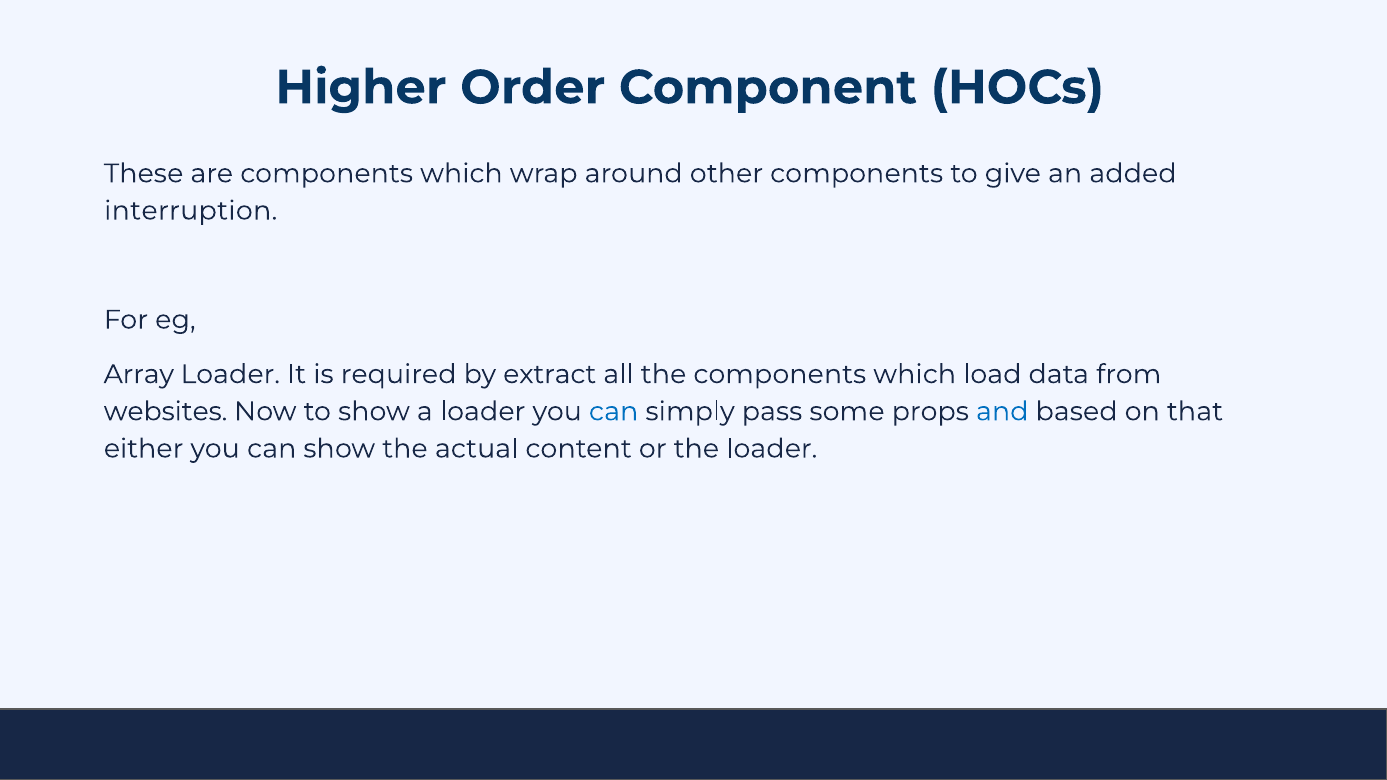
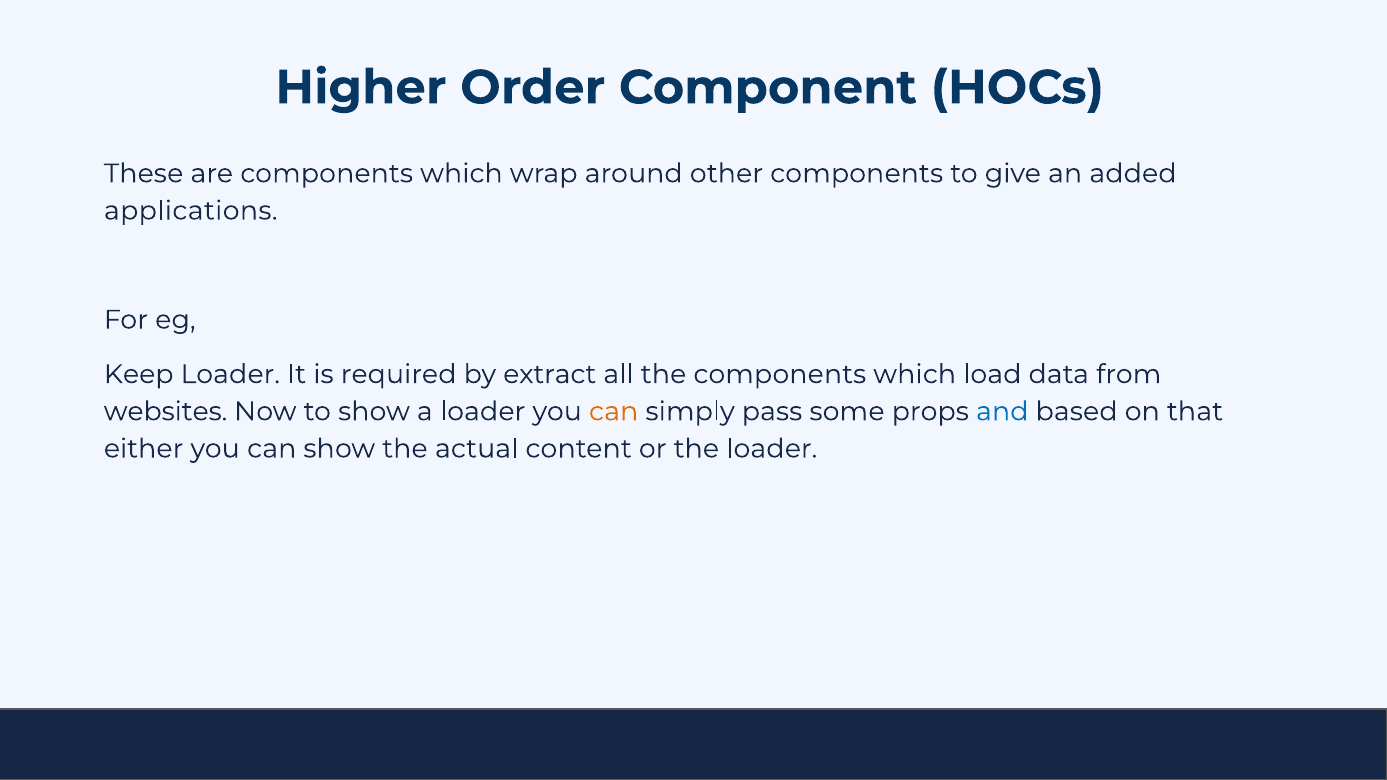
interruption: interruption -> applications
Array: Array -> Keep
can at (614, 412) colour: blue -> orange
